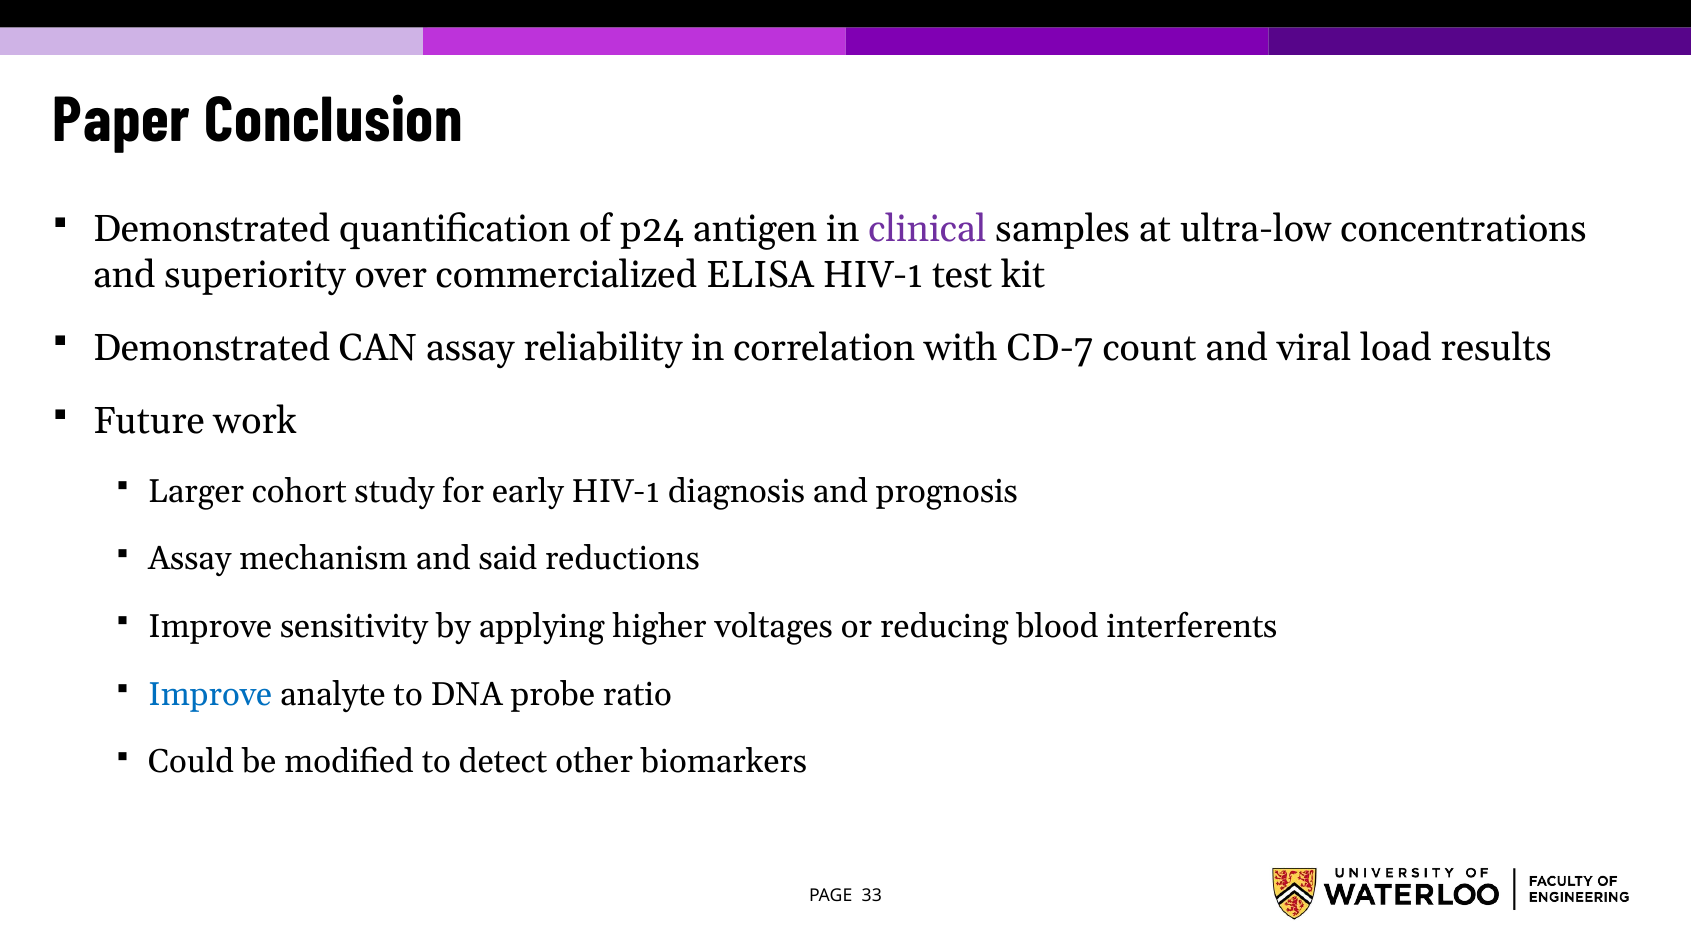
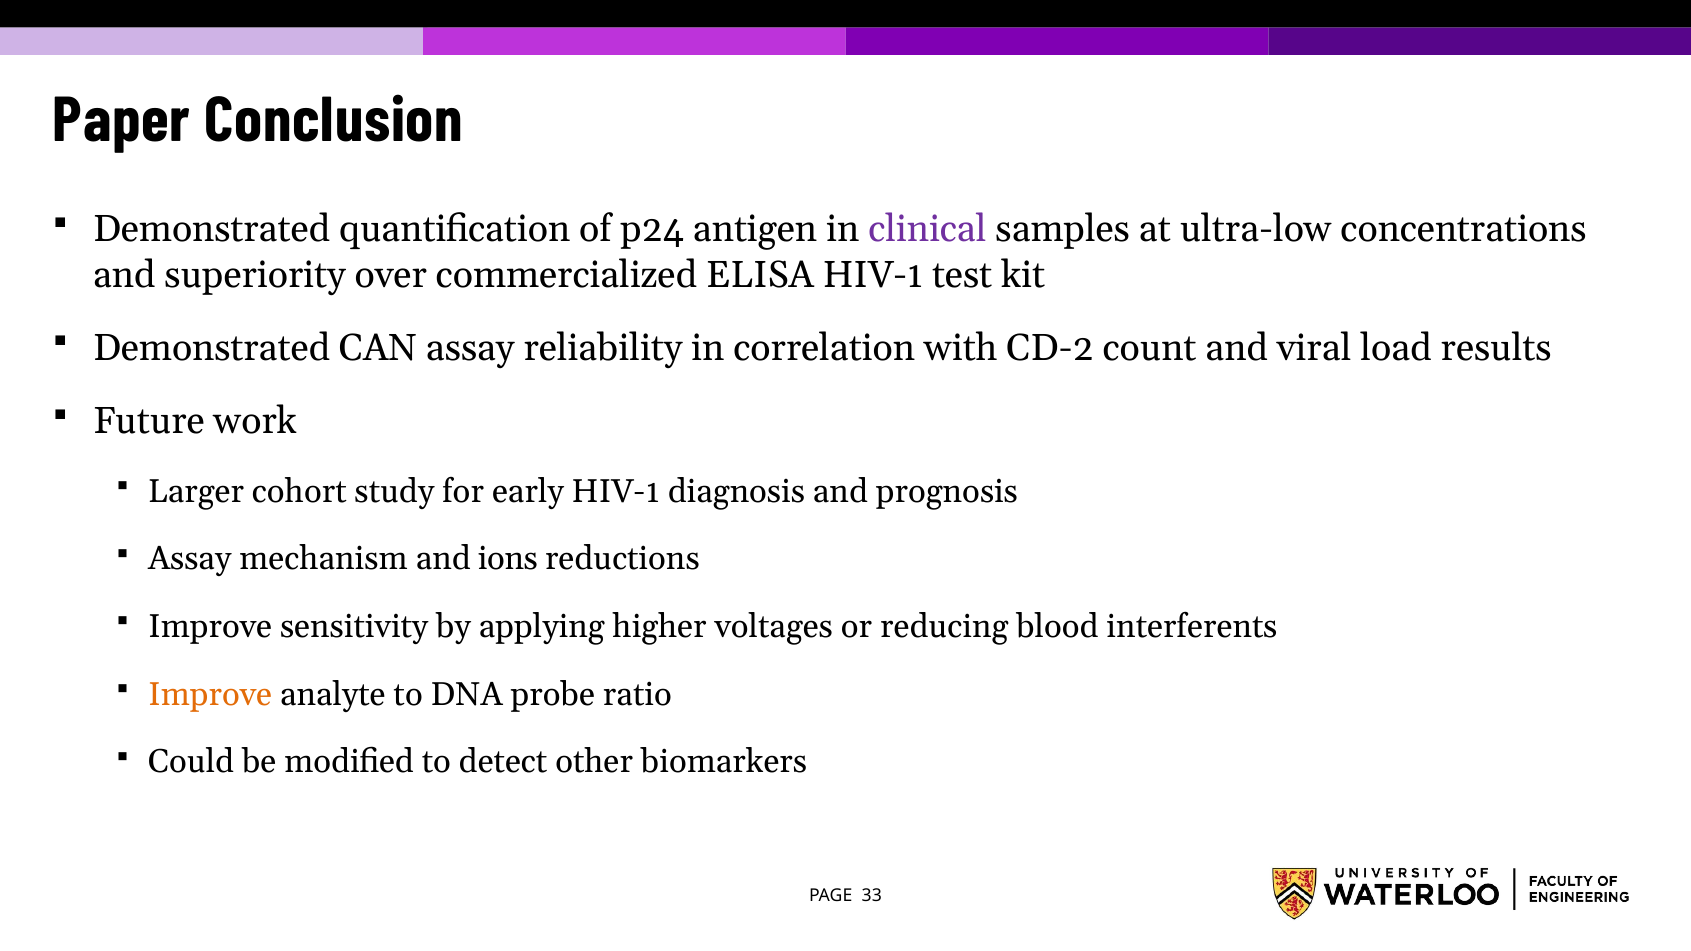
CD-7: CD-7 -> CD-2
said: said -> ions
Improve at (210, 695) colour: blue -> orange
